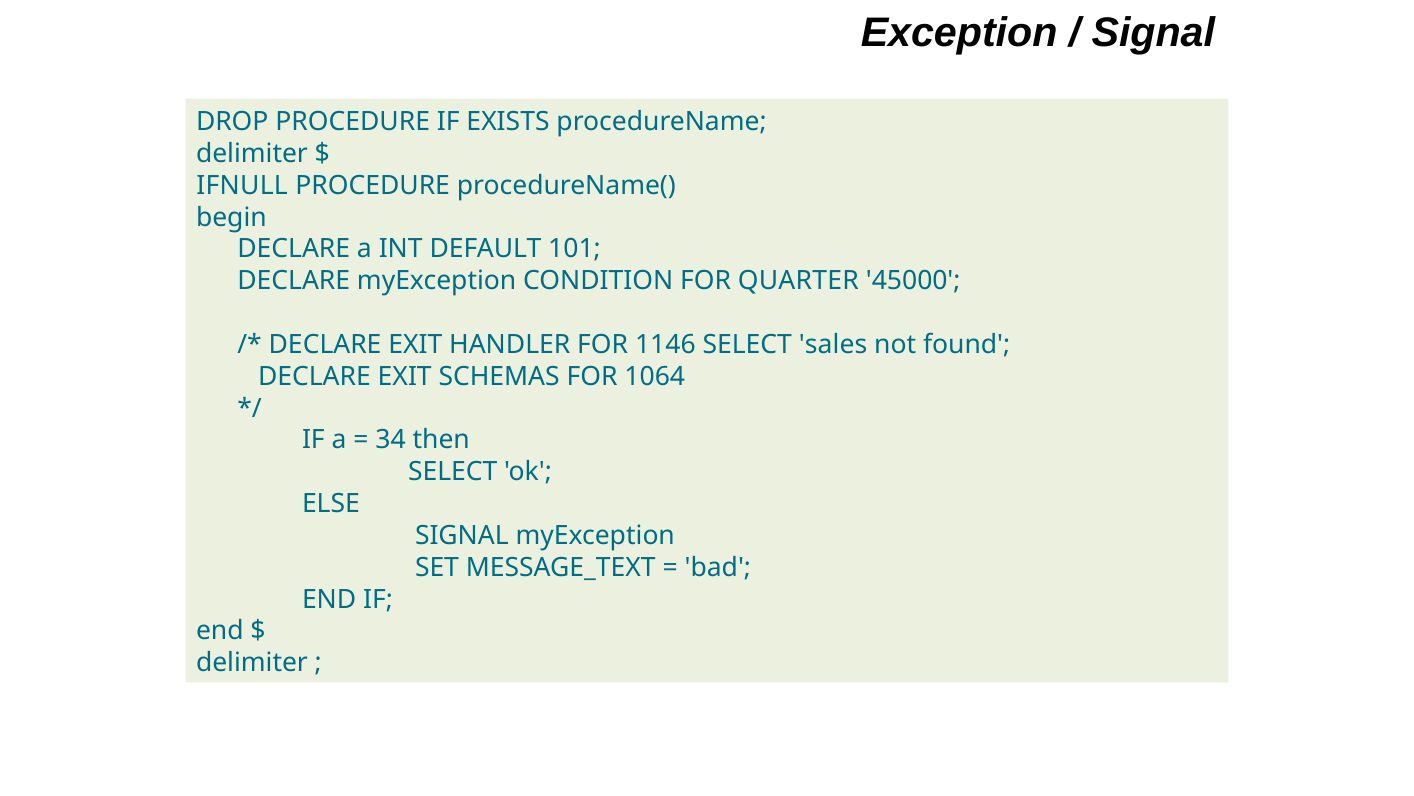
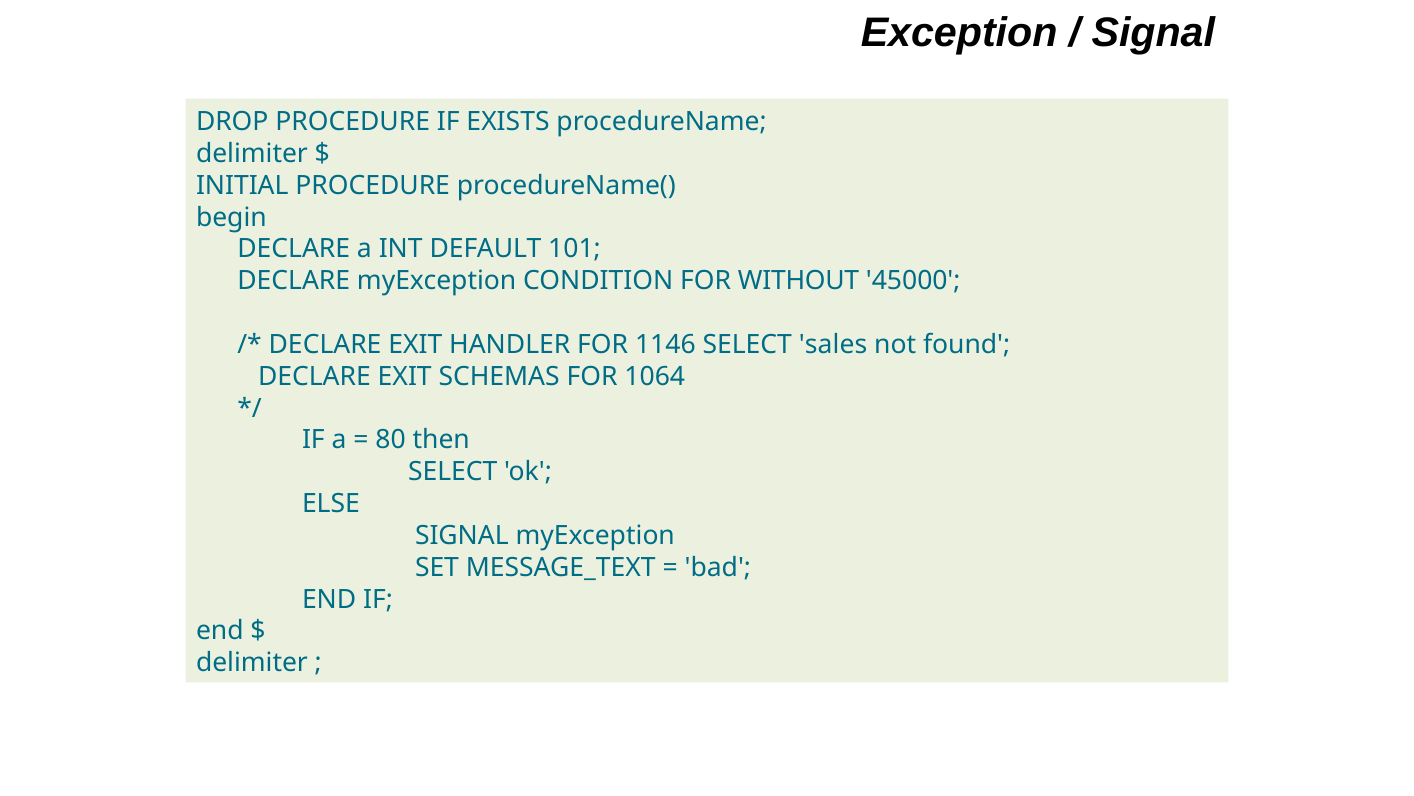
IFNULL: IFNULL -> INITIAL
QUARTER: QUARTER -> WITHOUT
34: 34 -> 80
